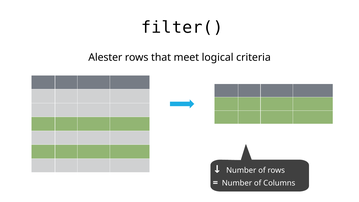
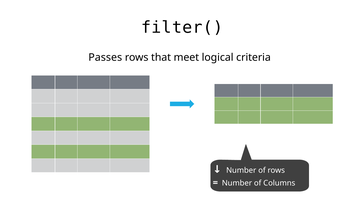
Alester: Alester -> Passes
